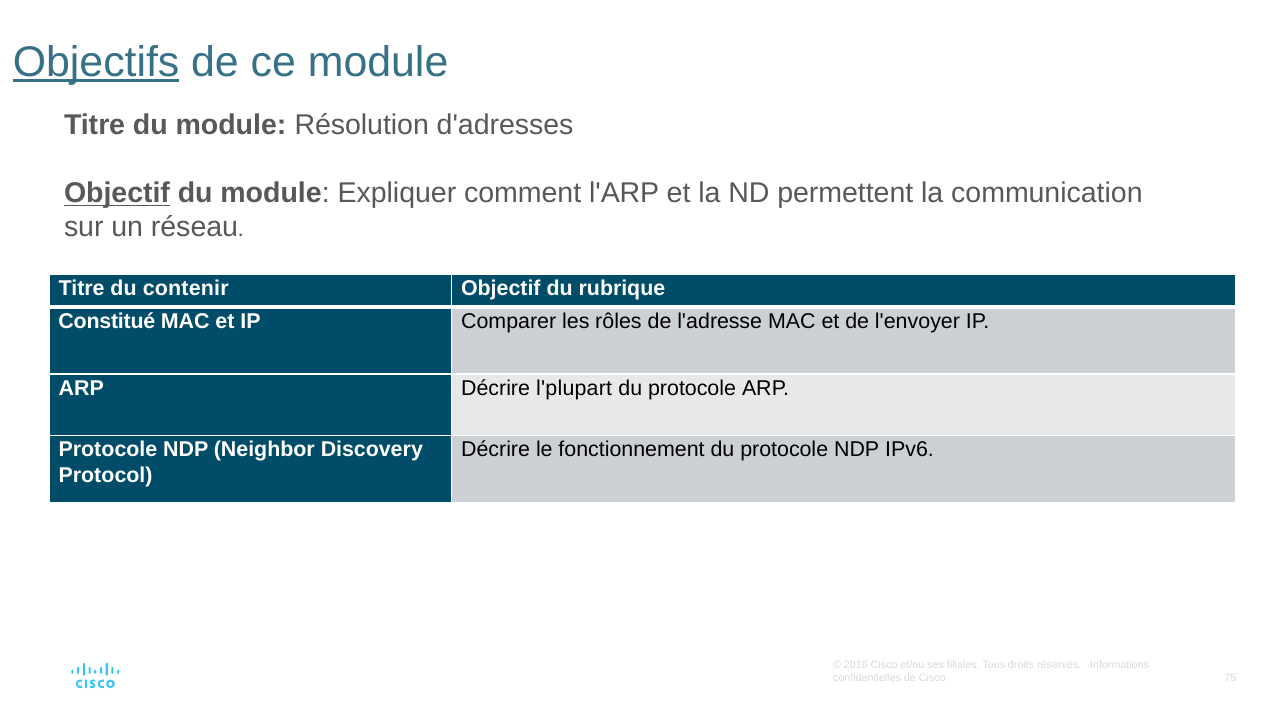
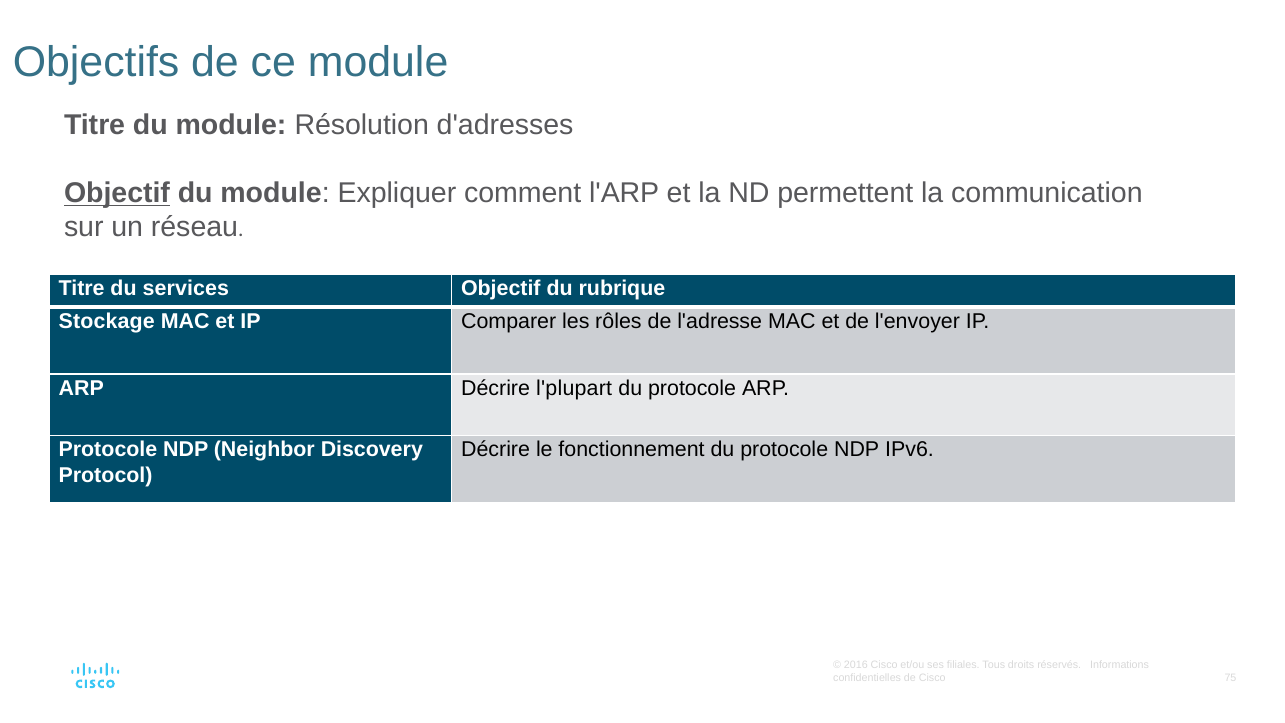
Objectifs underline: present -> none
contenir: contenir -> services
Constitué: Constitué -> Stockage
